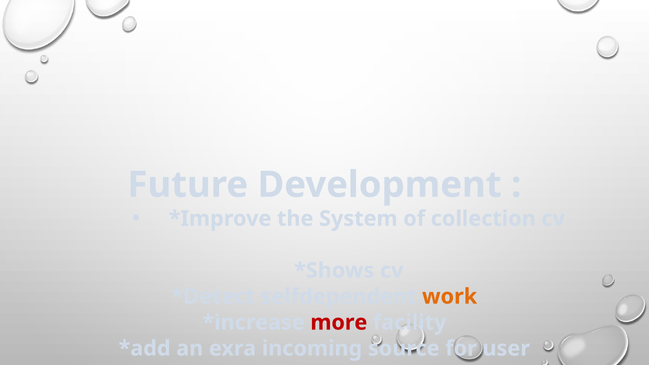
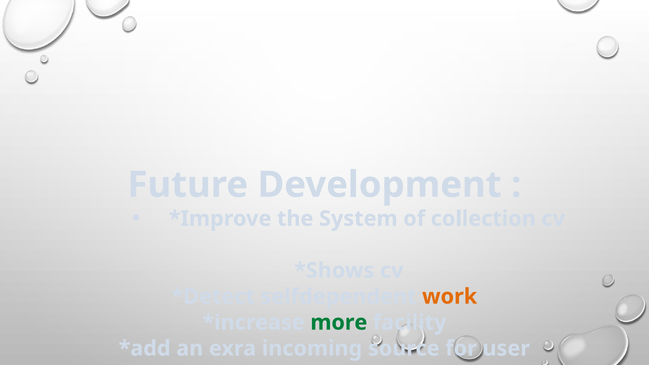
more colour: red -> green
